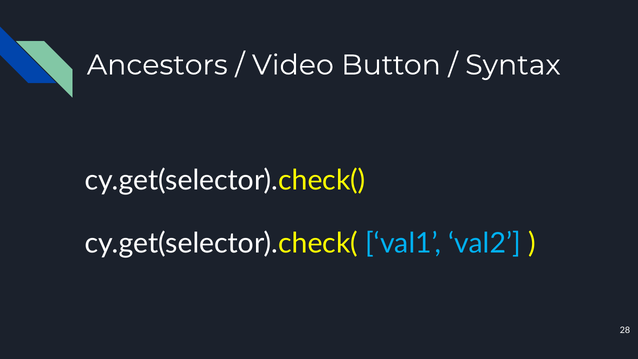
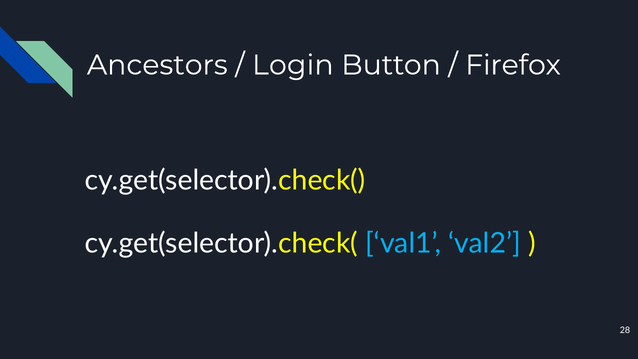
Video: Video -> Login
Syntax: Syntax -> Firefox
